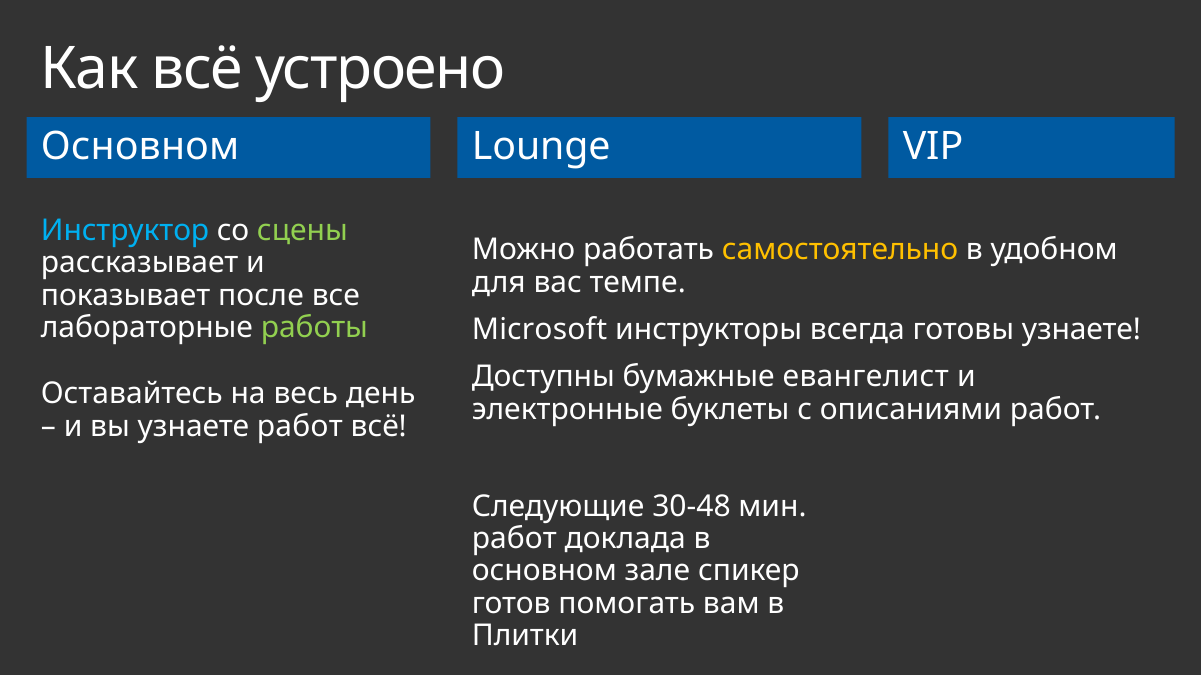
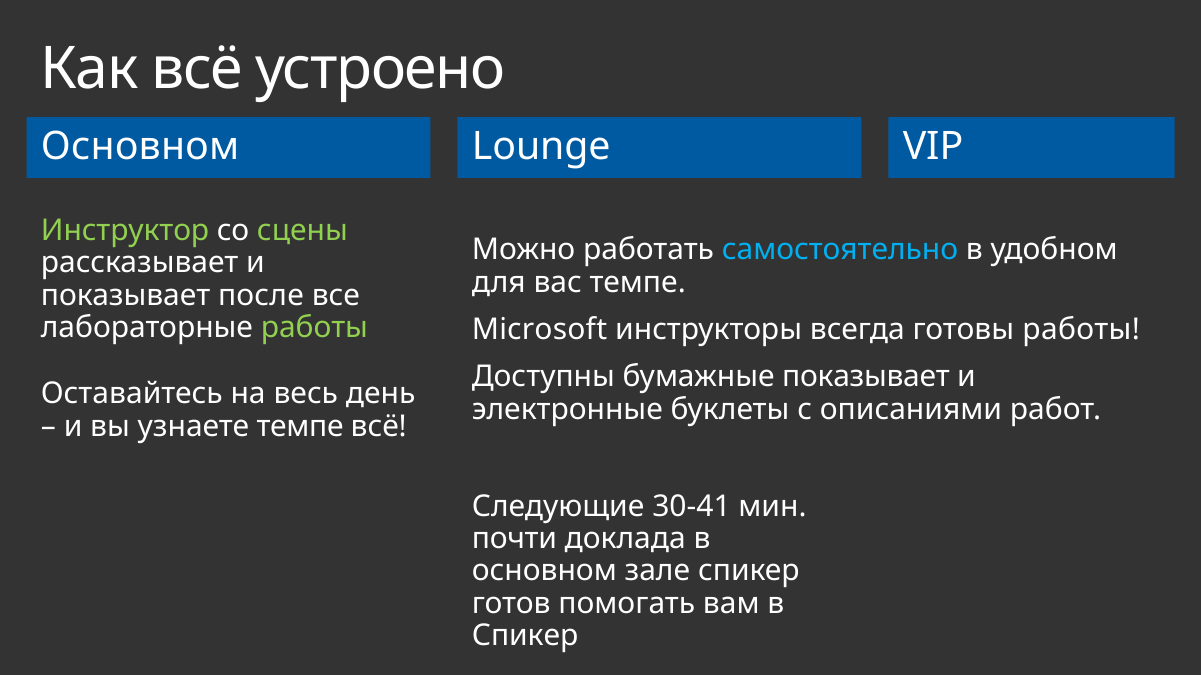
Инструктор colour: light blue -> light green
самостоятельно colour: yellow -> light blue
готовы узнаете: узнаете -> работы
бумажные евангелист: евангелист -> показывает
узнаете работ: работ -> темпе
30-48: 30-48 -> 30-41
работ at (514, 539): работ -> почти
Плитки at (525, 636): Плитки -> Спикер
